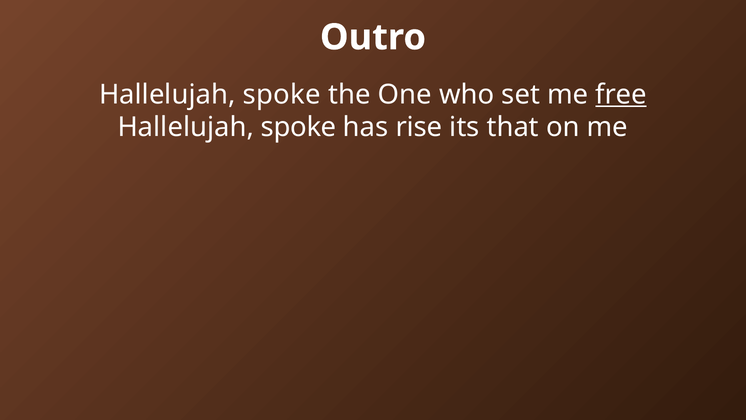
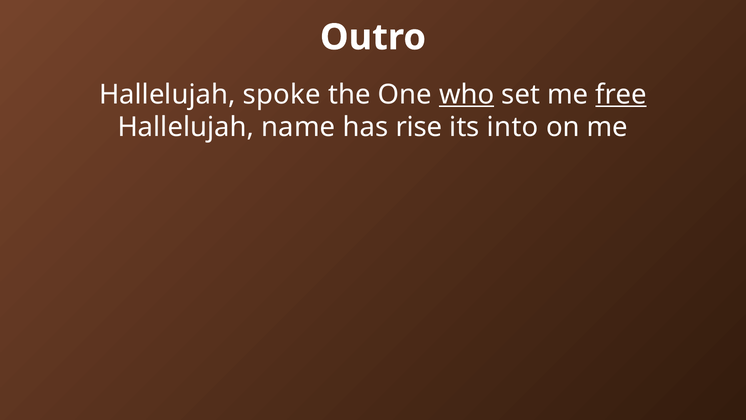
who underline: none -> present
spoke at (299, 127): spoke -> name
that: that -> into
